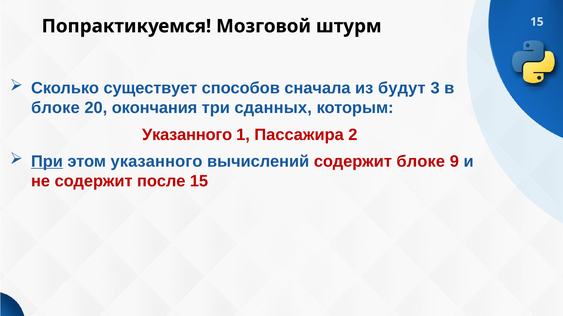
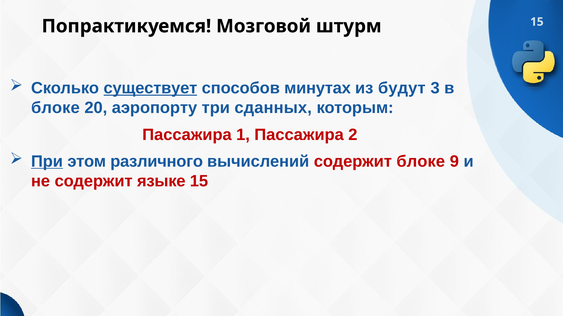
существует underline: none -> present
сначала: сначала -> минутах
окончания: окончания -> аэропорту
Указанного at (187, 135): Указанного -> Пассажира
этом указанного: указанного -> различного
после: после -> языке
